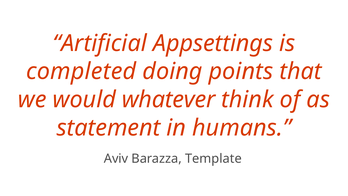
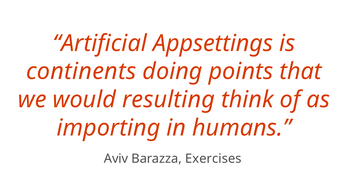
completed: completed -> continents
whatever: whatever -> resulting
statement: statement -> importing
Template: Template -> Exercises
